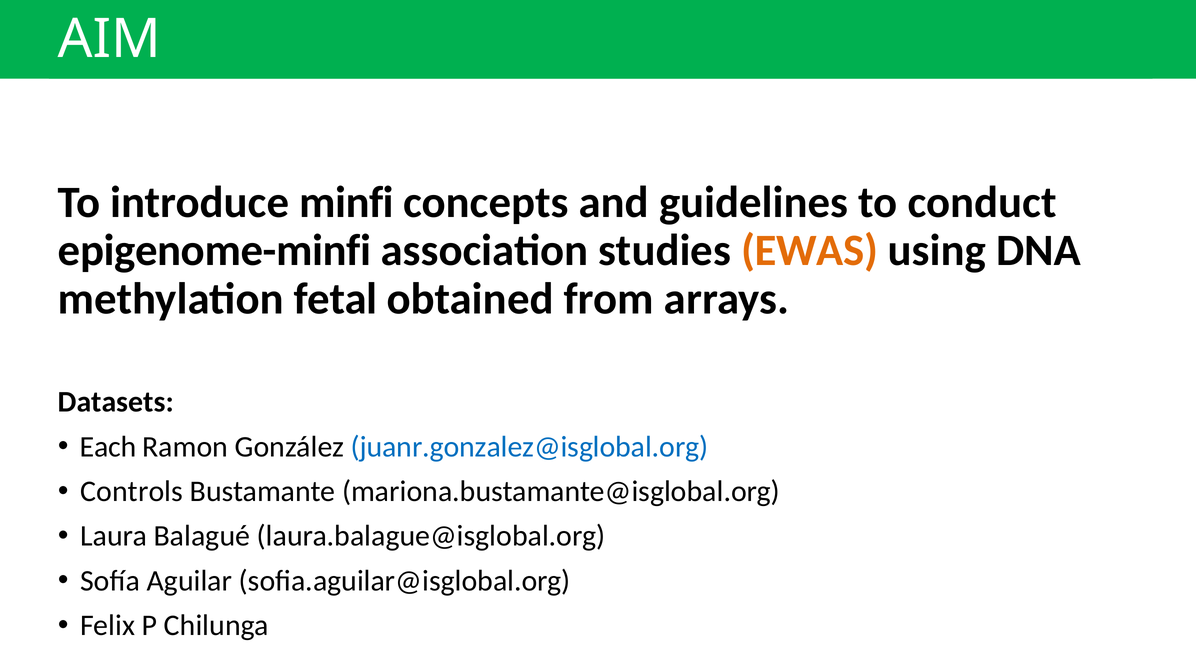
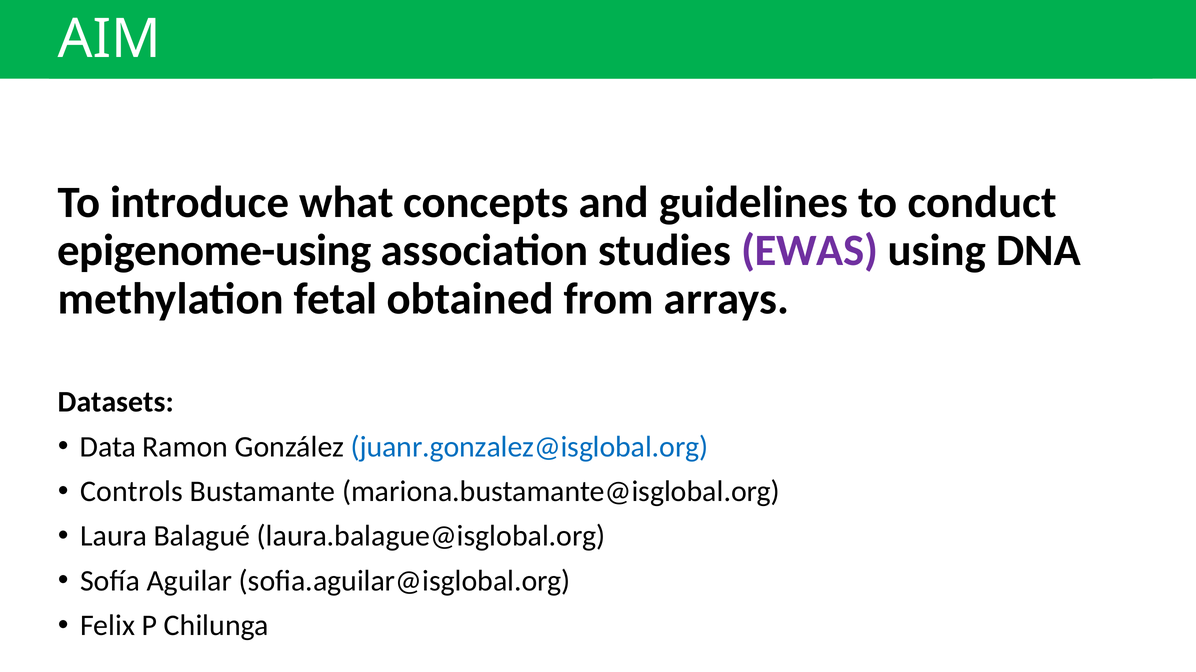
minfi: minfi -> what
epigenome-minfi: epigenome-minfi -> epigenome-using
EWAS colour: orange -> purple
Each: Each -> Data
